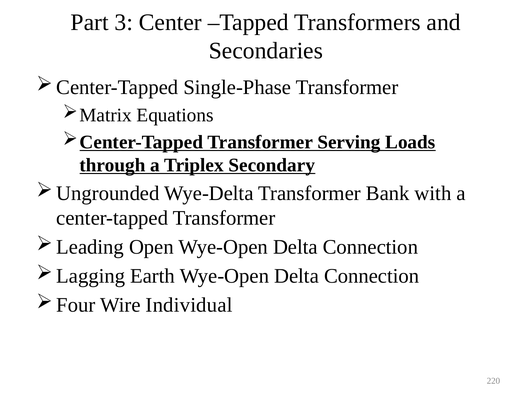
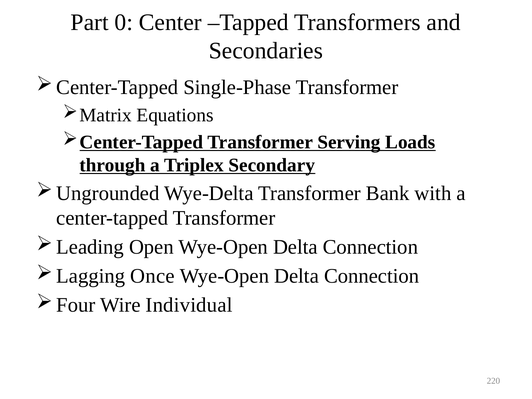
3: 3 -> 0
Earth: Earth -> Once
